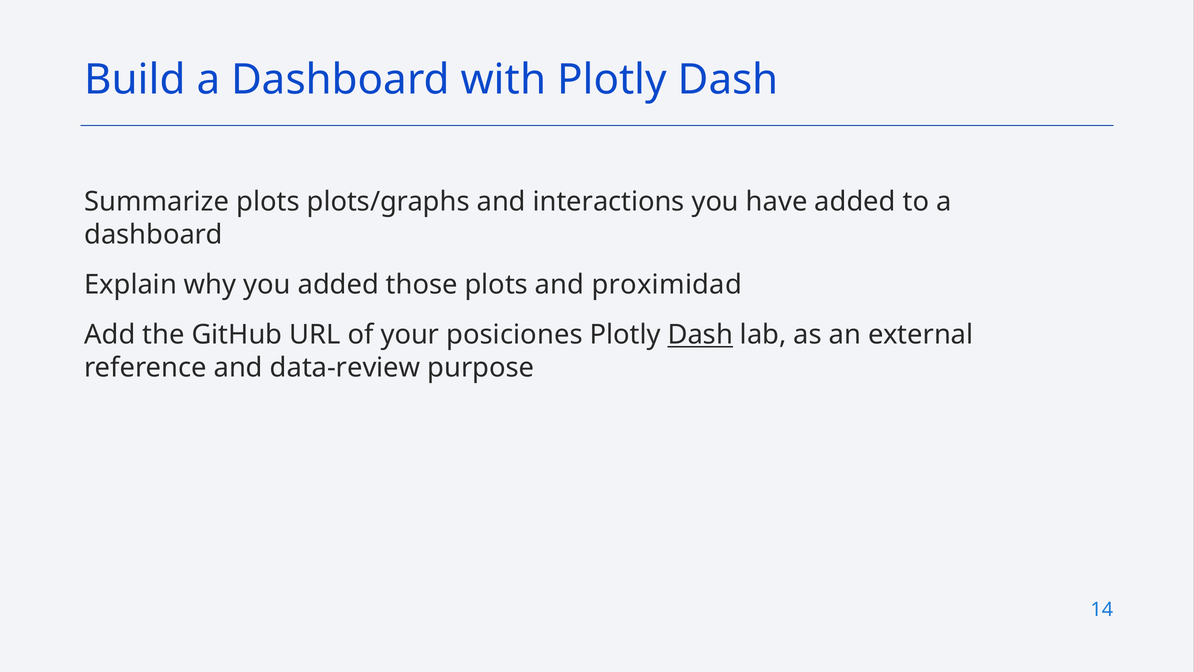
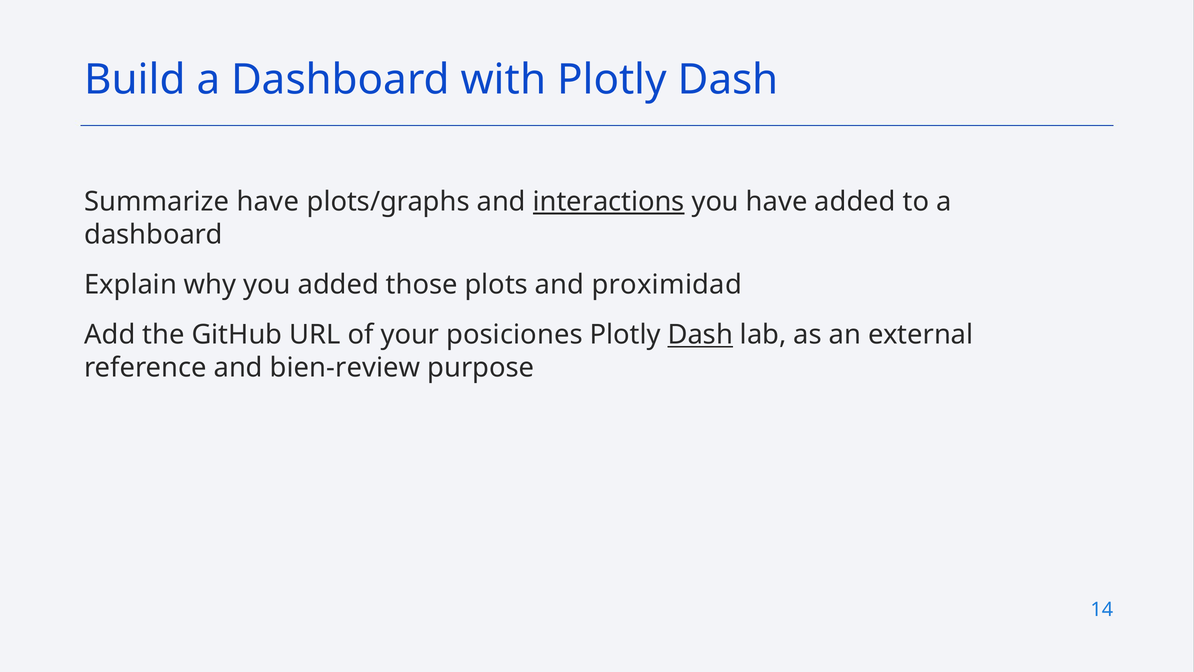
Summarize plots: plots -> have
interactions underline: none -> present
data-review: data-review -> bien-review
